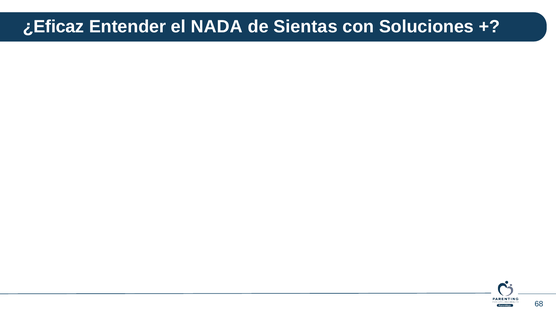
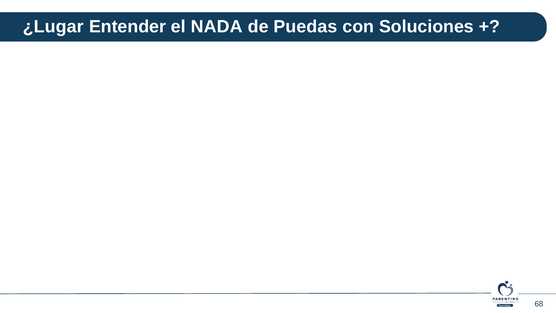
¿Eficaz: ¿Eficaz -> ¿Lugar
Sientas: Sientas -> Puedas
